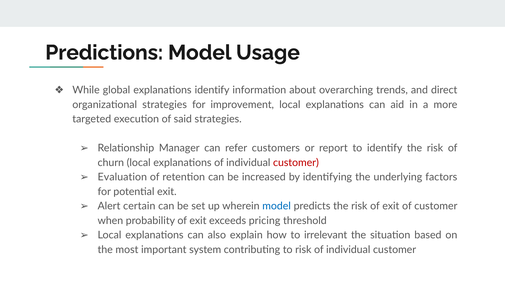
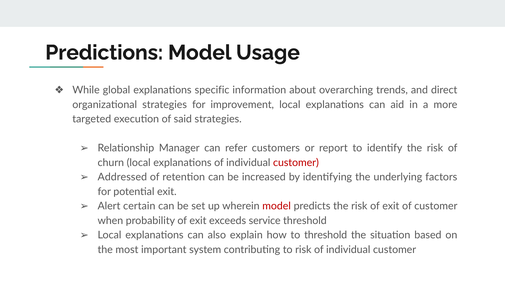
explanations identify: identify -> specific
Evaluation: Evaluation -> Addressed
model at (277, 206) colour: blue -> red
pricing: pricing -> service
to irrelevant: irrelevant -> threshold
